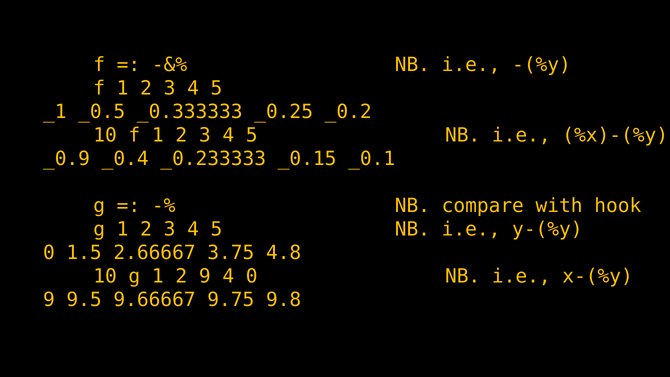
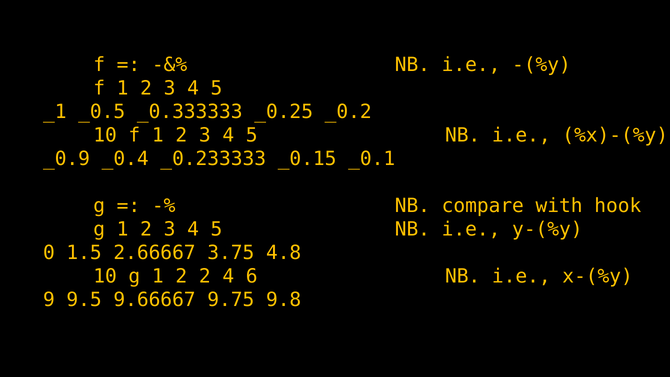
2 9: 9 -> 2
4 0: 0 -> 6
